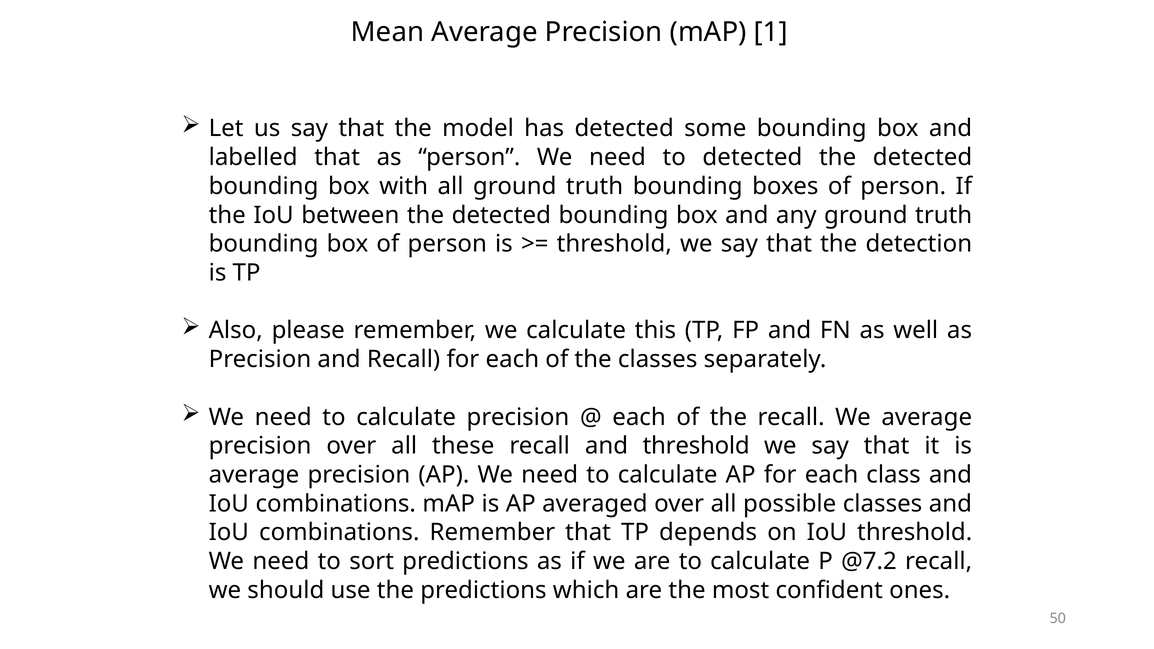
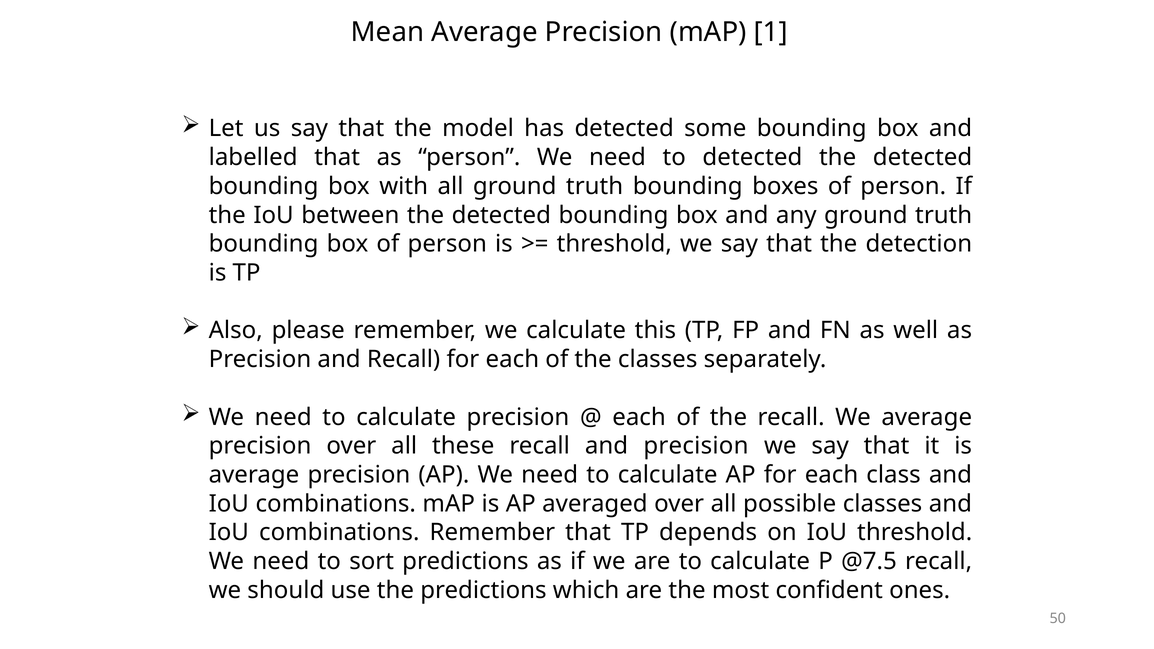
and threshold: threshold -> precision
@7.2: @7.2 -> @7.5
